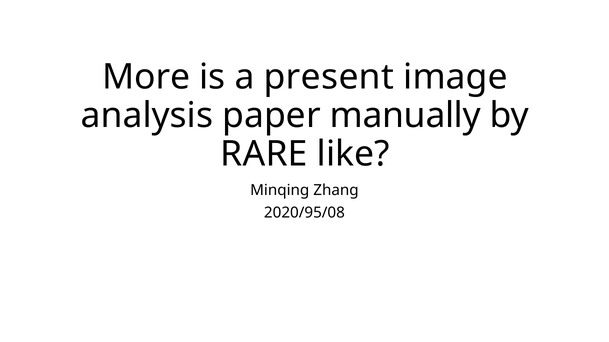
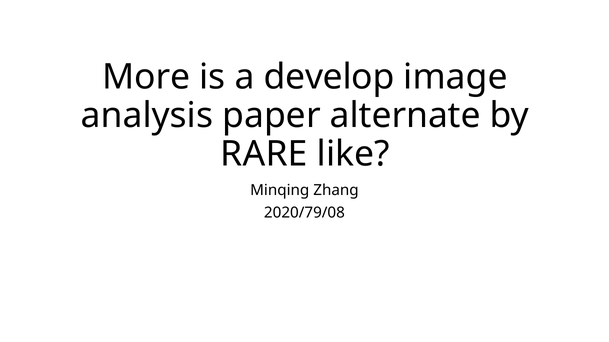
present: present -> develop
manually: manually -> alternate
2020/95/08: 2020/95/08 -> 2020/79/08
